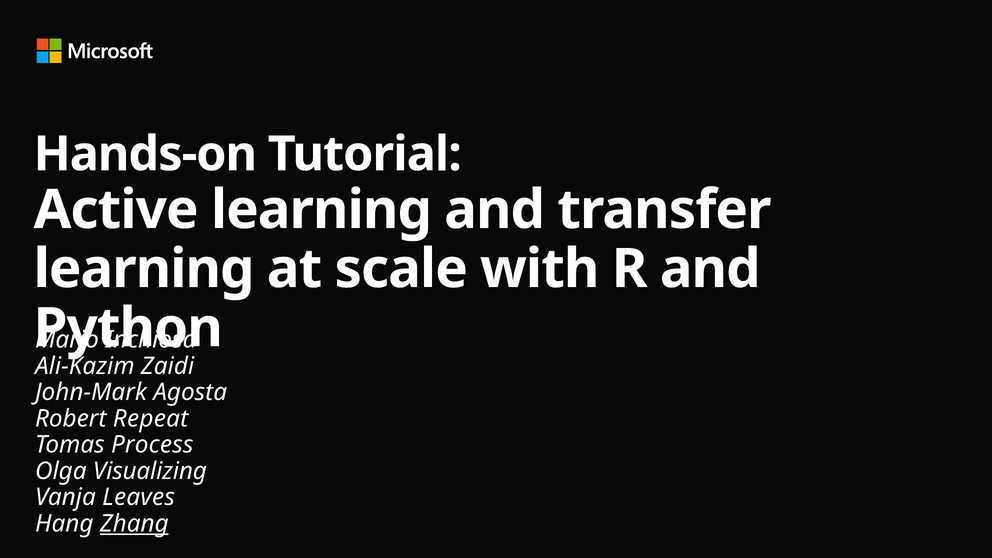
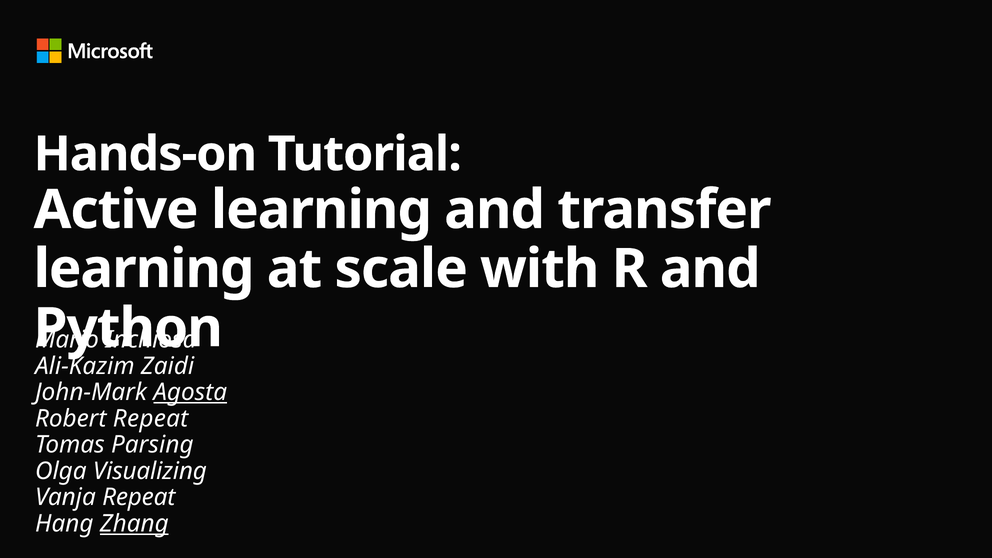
Agosta underline: none -> present
Process: Process -> Parsing
Vanja Leaves: Leaves -> Repeat
